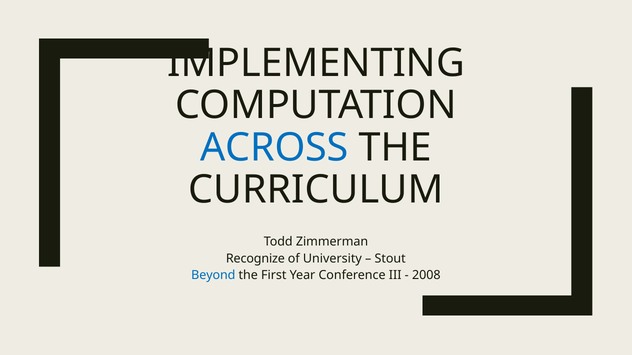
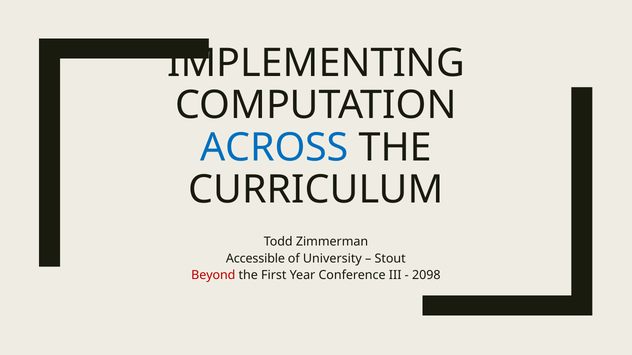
Recognize: Recognize -> Accessible
Beyond colour: blue -> red
2008: 2008 -> 2098
